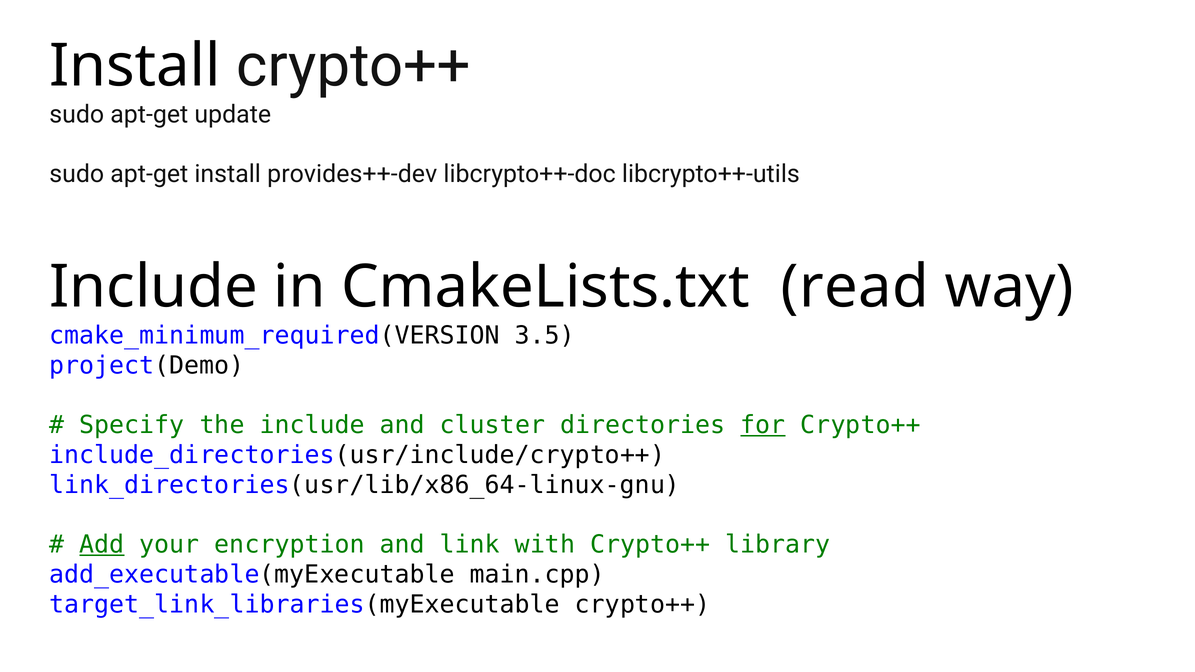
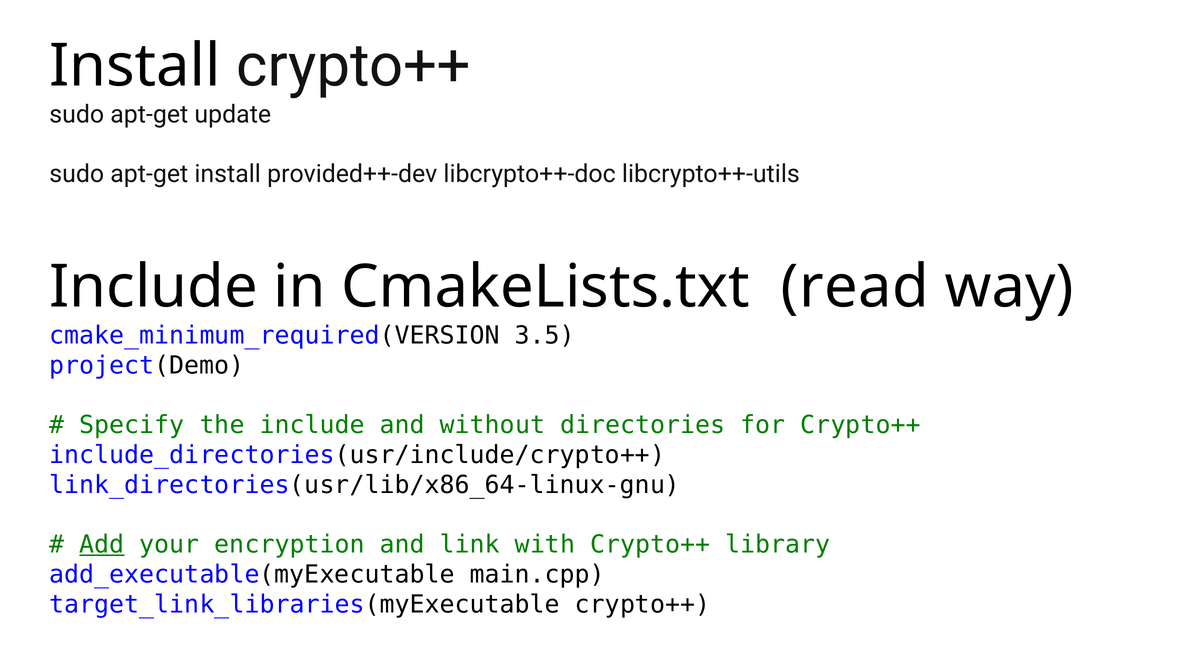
provides++-dev: provides++-dev -> provided++-dev
cluster: cluster -> without
for underline: present -> none
